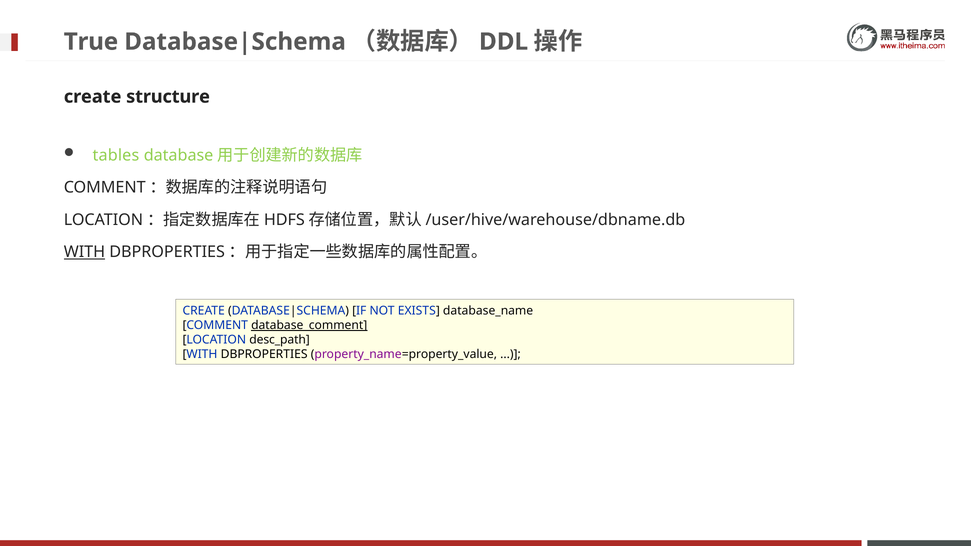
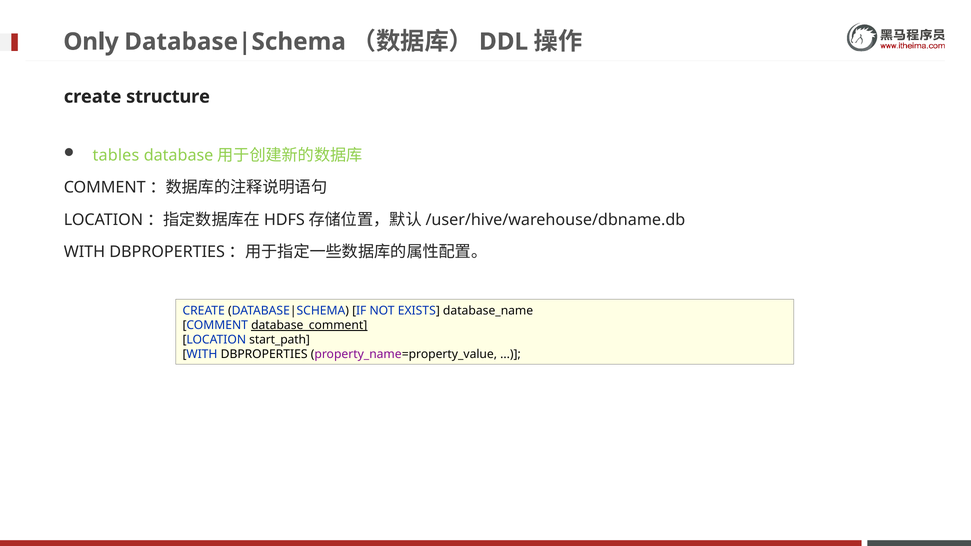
True: True -> Only
WITH at (84, 252) underline: present -> none
desc_path: desc_path -> start_path
